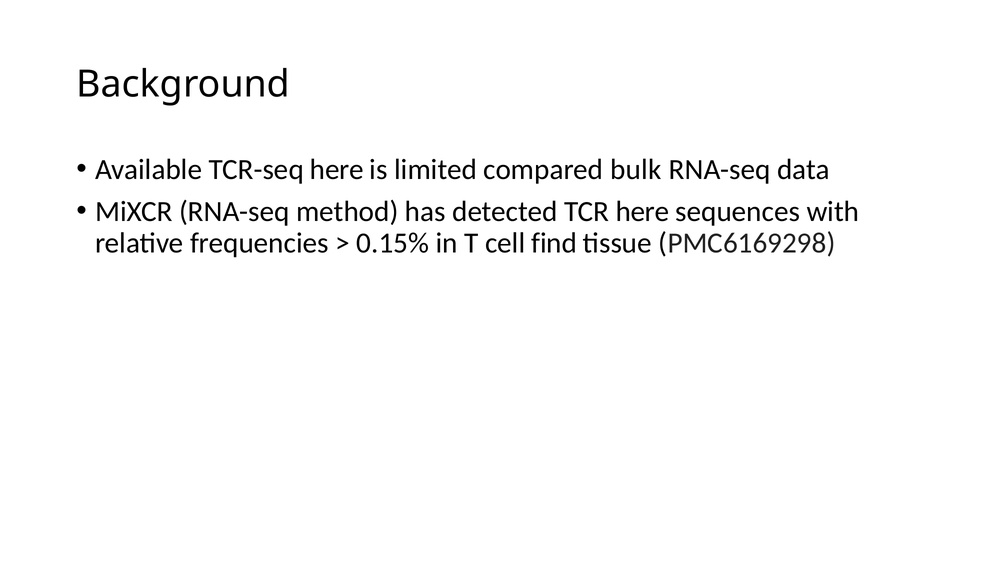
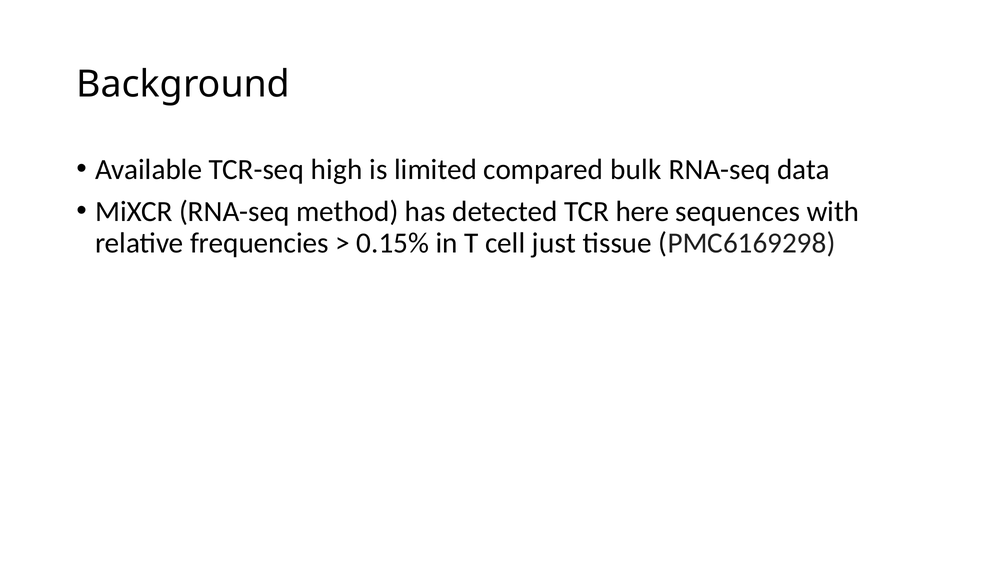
TCR-seq here: here -> high
find: find -> just
